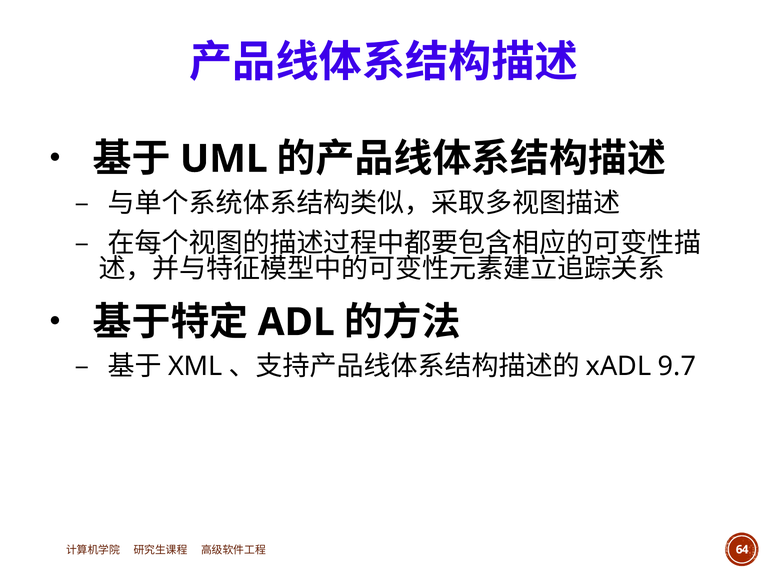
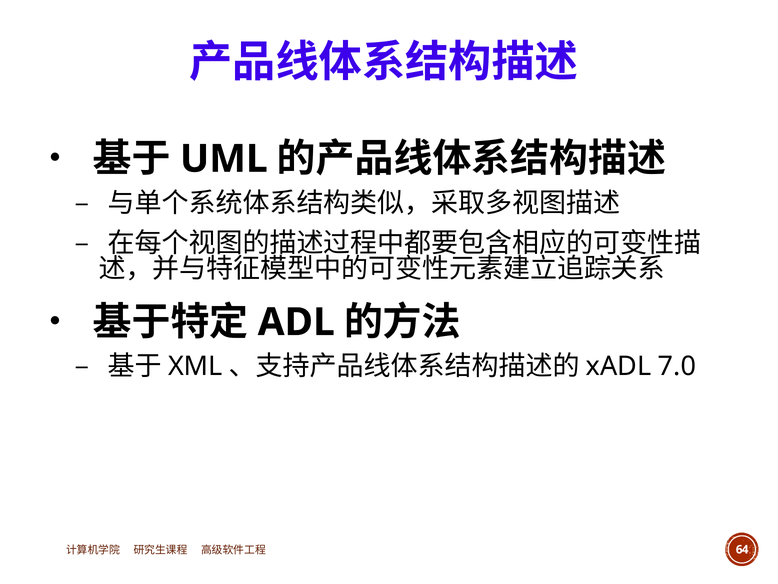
9.7: 9.7 -> 7.0
